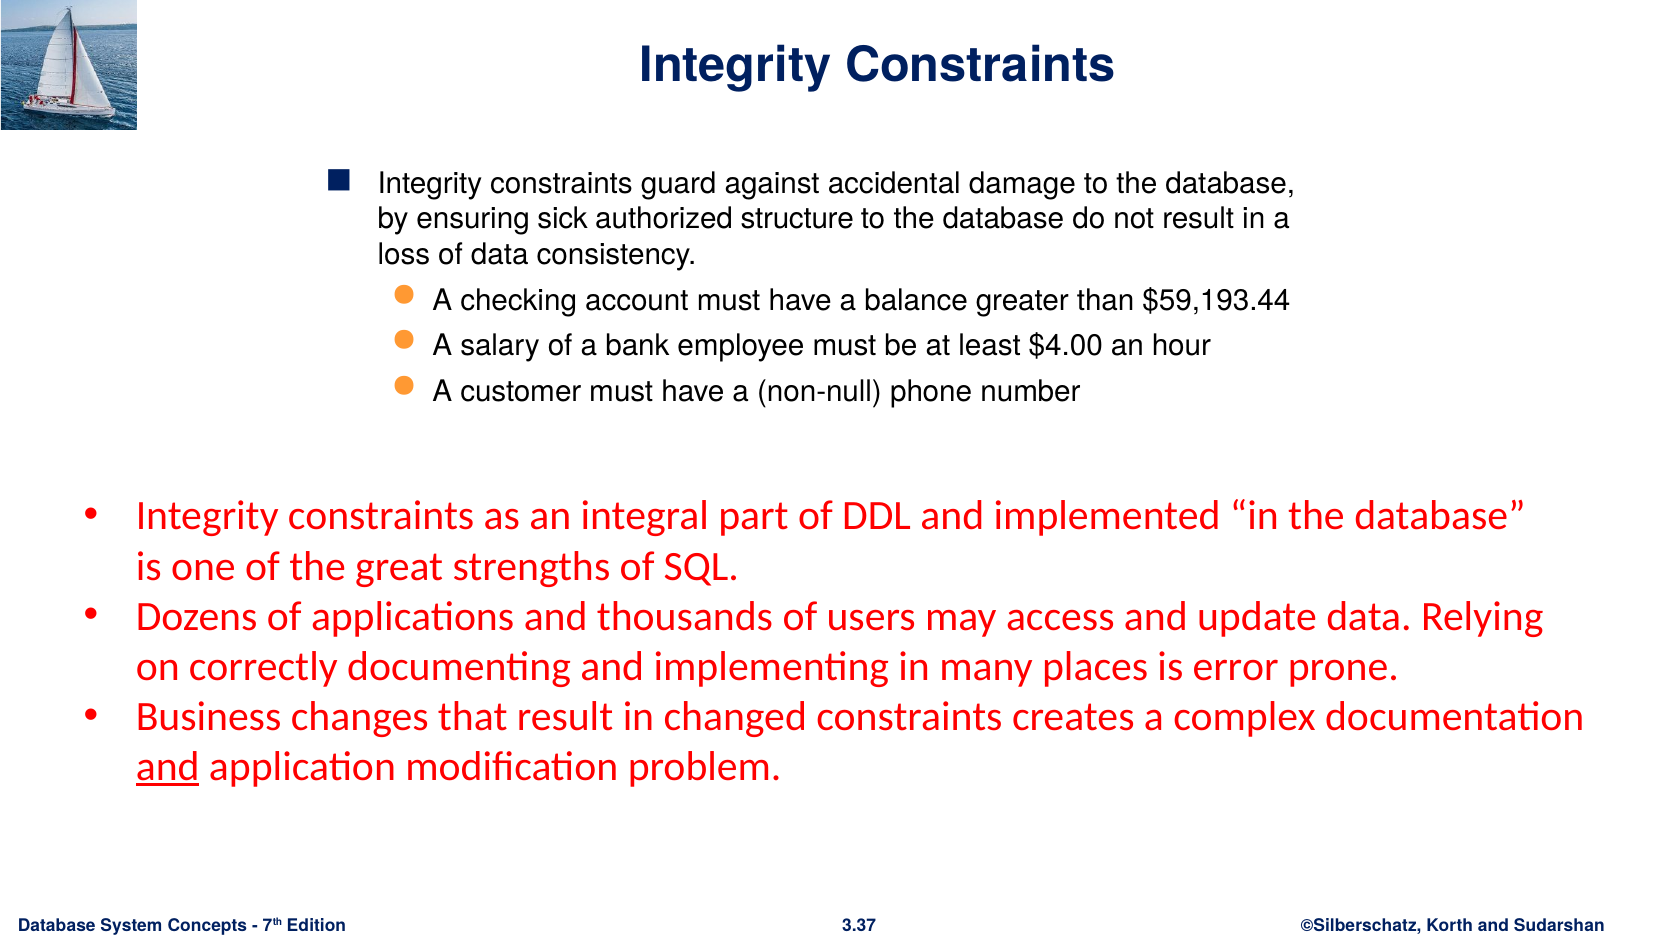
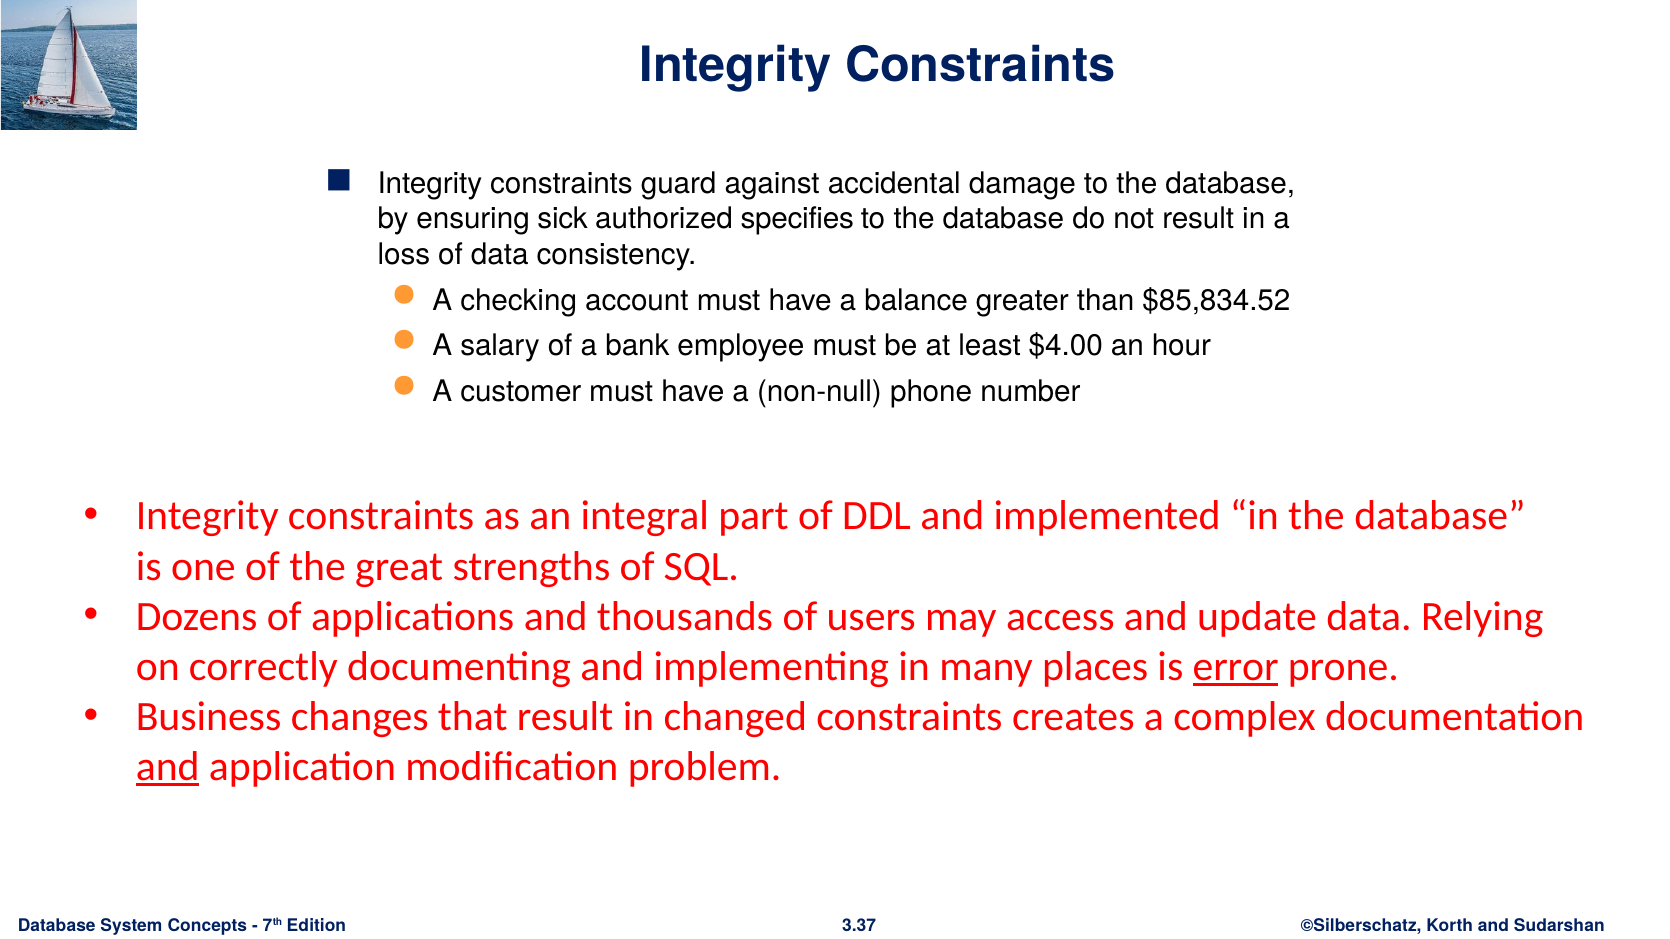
structure: structure -> specifies
$59,193.44: $59,193.44 -> $85,834.52
error underline: none -> present
